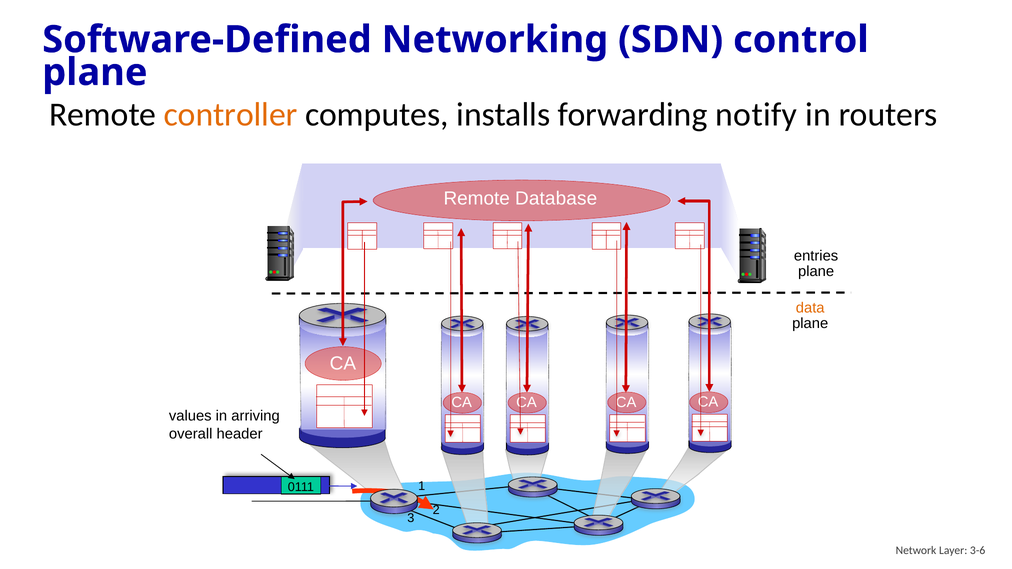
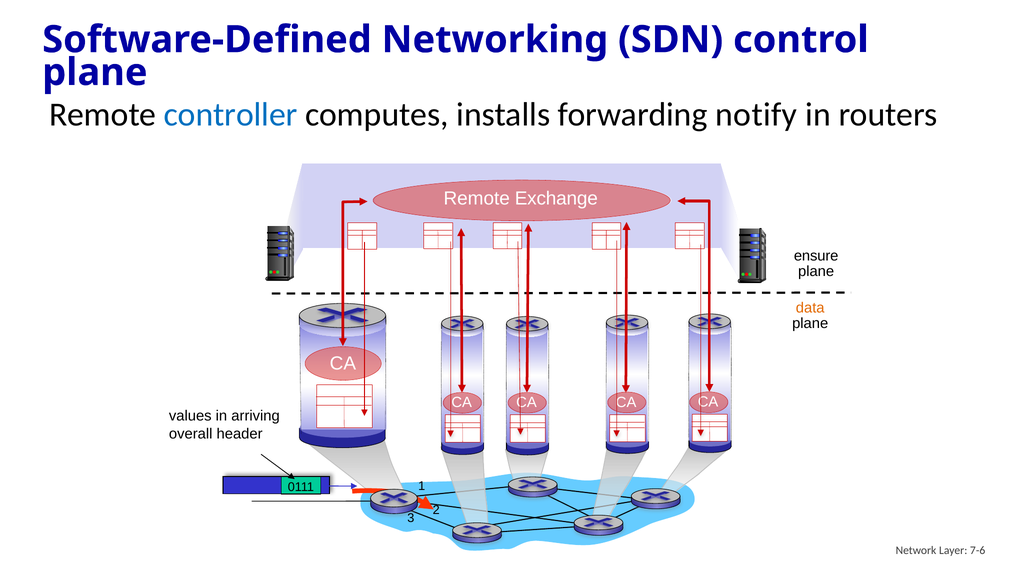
controller colour: orange -> blue
Database: Database -> Exchange
entries: entries -> ensure
3-6: 3-6 -> 7-6
